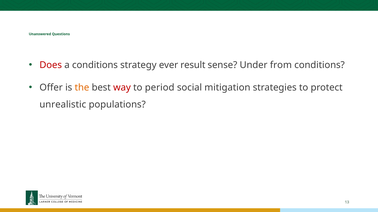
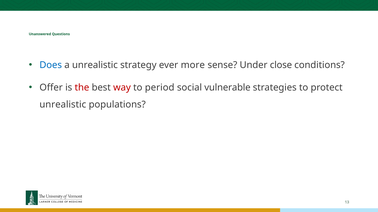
Does colour: red -> blue
a conditions: conditions -> unrealistic
result: result -> more
from: from -> close
the colour: orange -> red
mitigation: mitigation -> vulnerable
